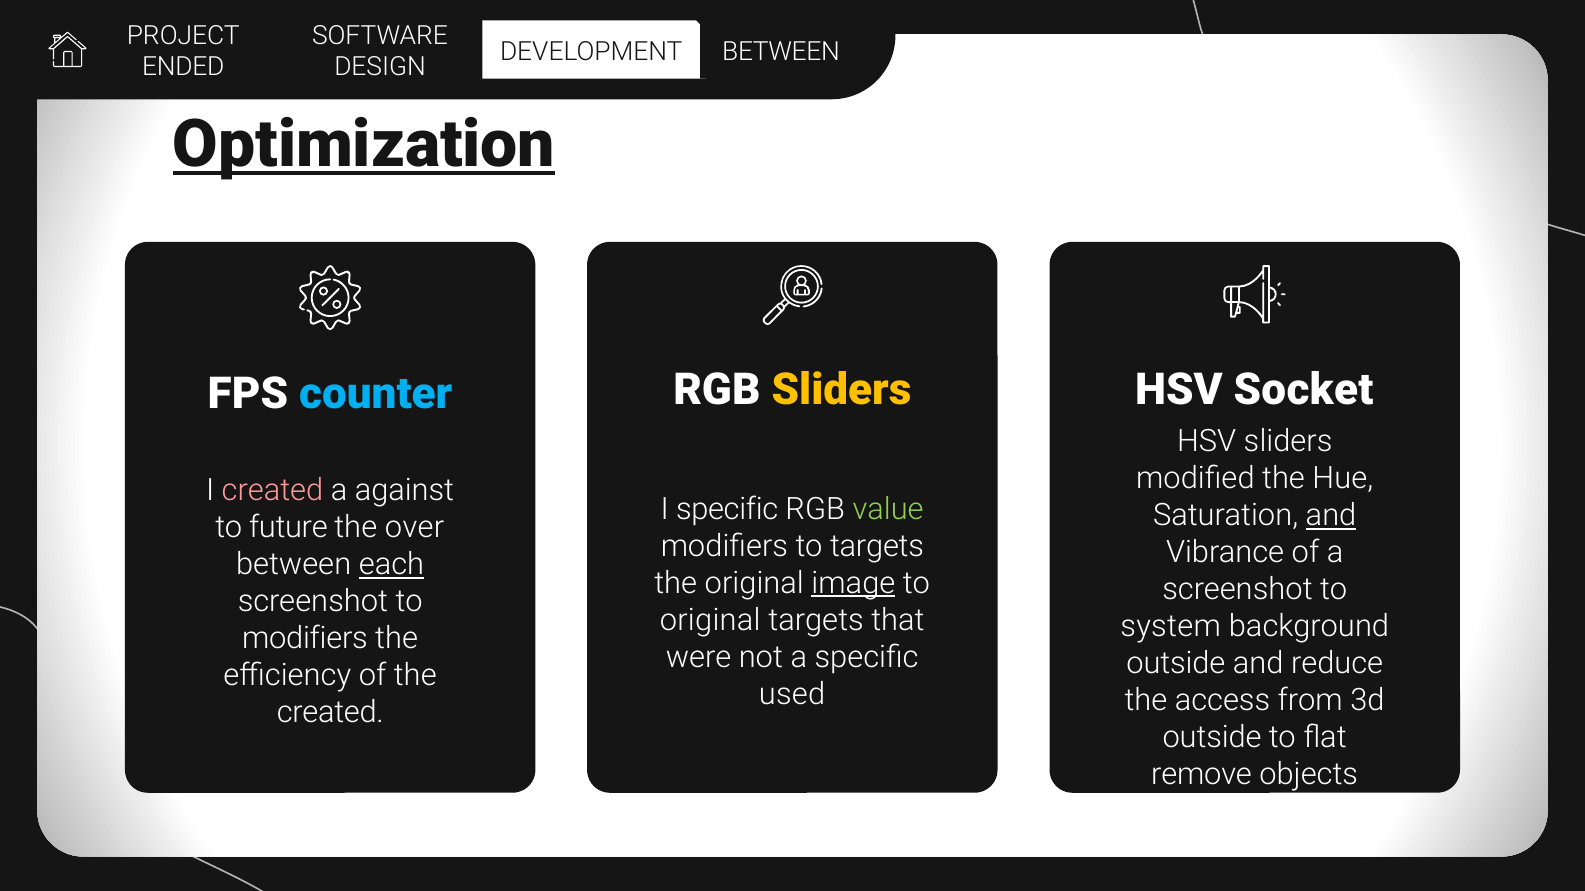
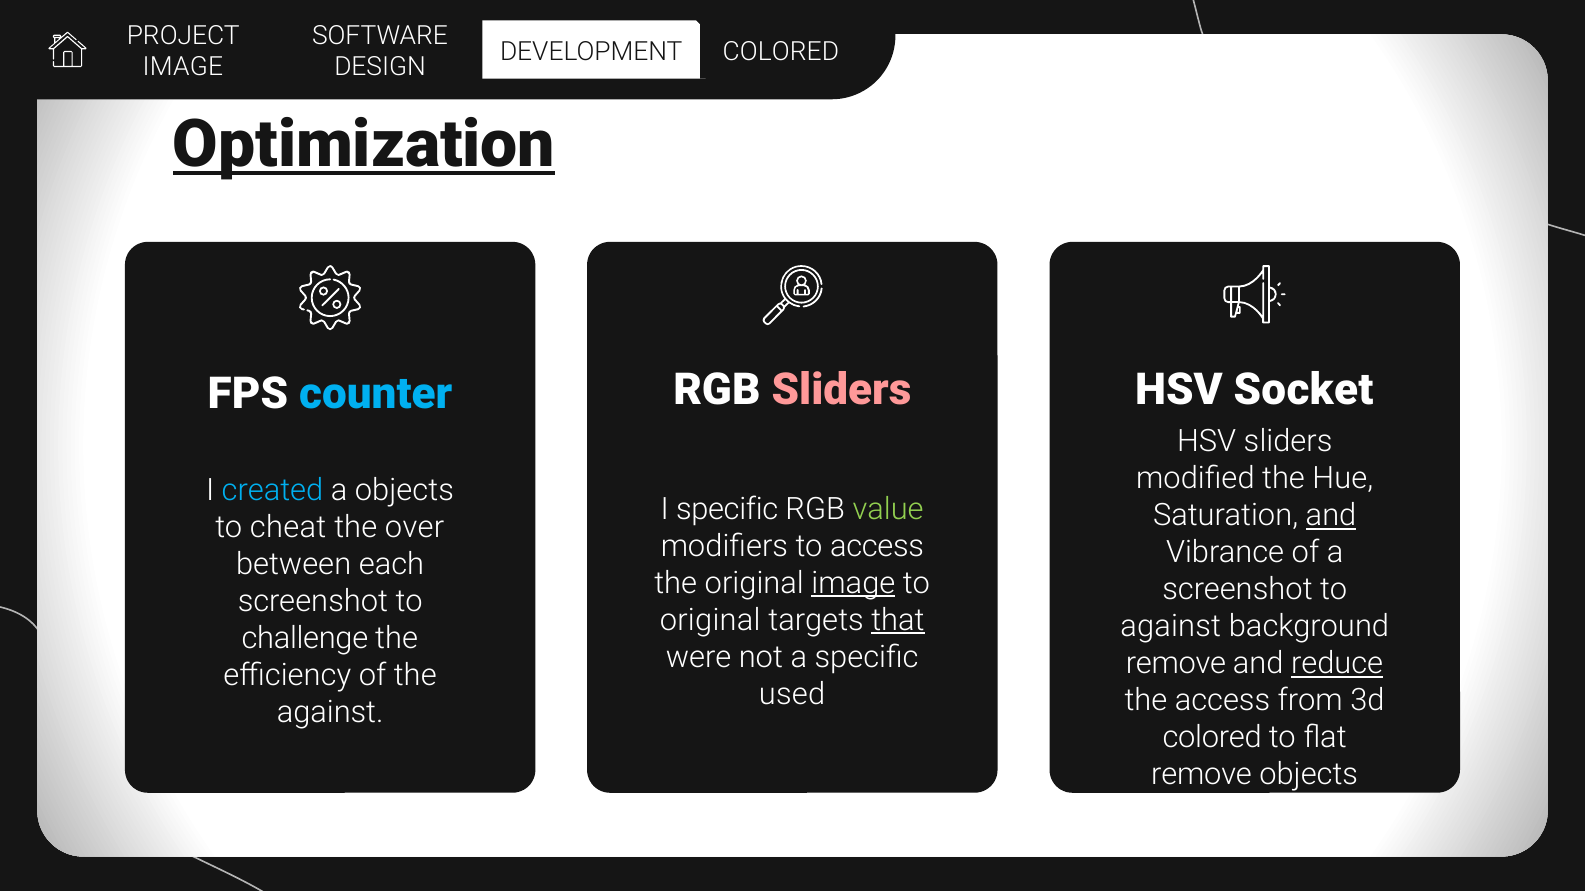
DEVELOPMENT BETWEEN: BETWEEN -> COLORED
ENDED at (183, 67): ENDED -> IMAGE
Sliders at (841, 390) colour: yellow -> pink
created at (272, 491) colour: pink -> light blue
a against: against -> objects
future: future -> cheat
to targets: targets -> access
each underline: present -> none
that underline: none -> present
system at (1171, 627): system -> against
modifiers at (305, 639): modifiers -> challenge
outside at (1176, 664): outside -> remove
reduce underline: none -> present
created at (330, 713): created -> against
outside at (1212, 738): outside -> colored
